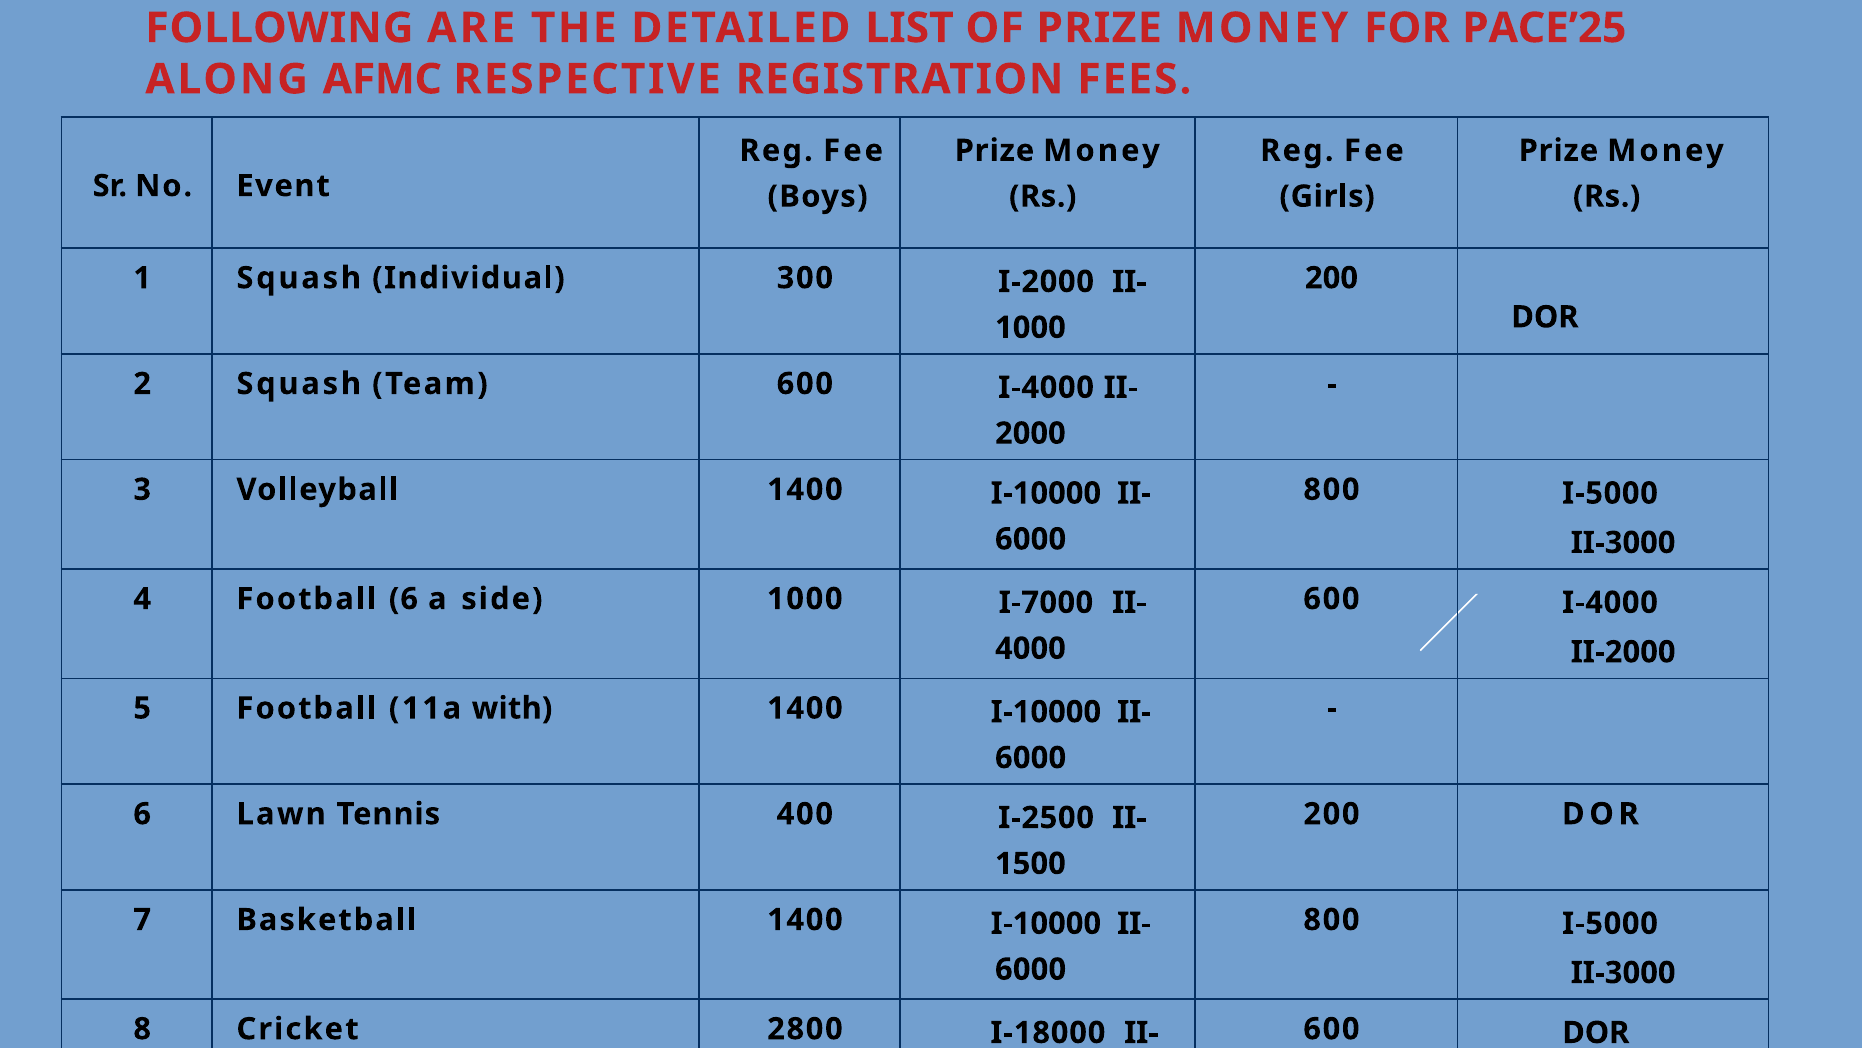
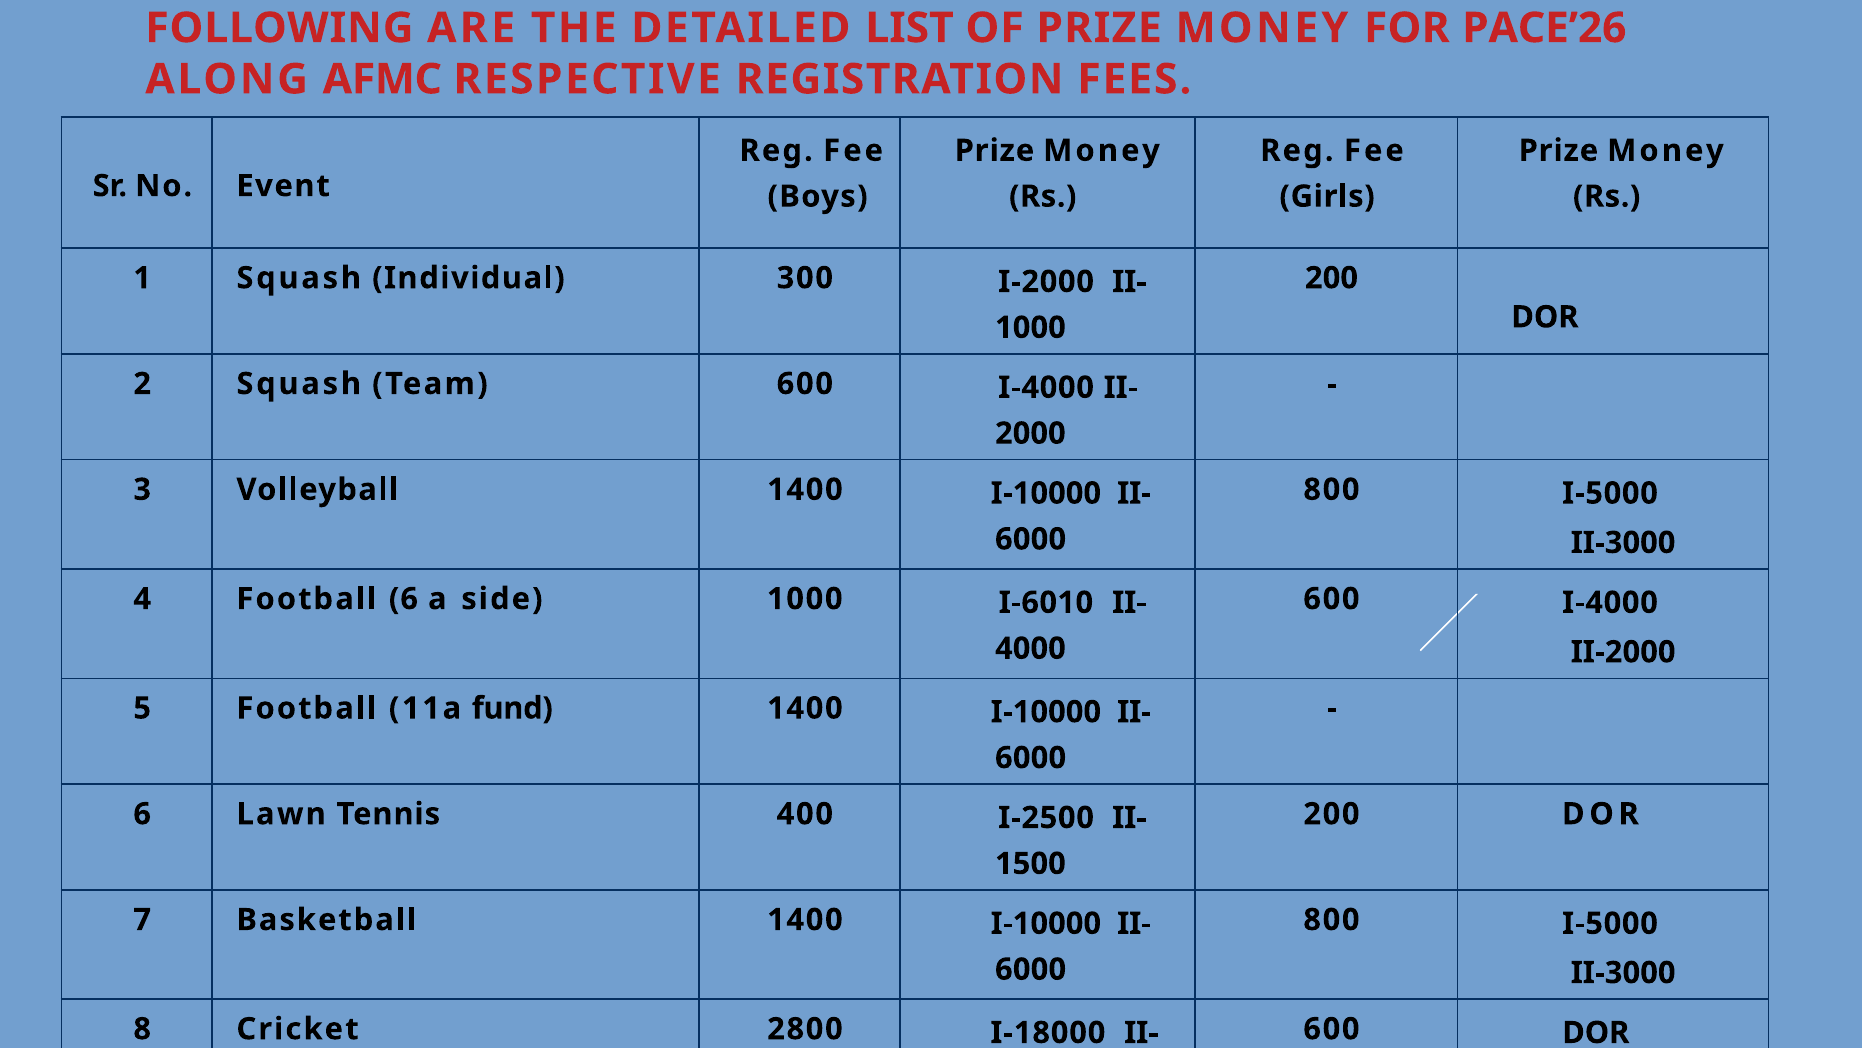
PACE’25: PACE’25 -> PACE’26
I-7000: I-7000 -> I-6010
with: with -> fund
